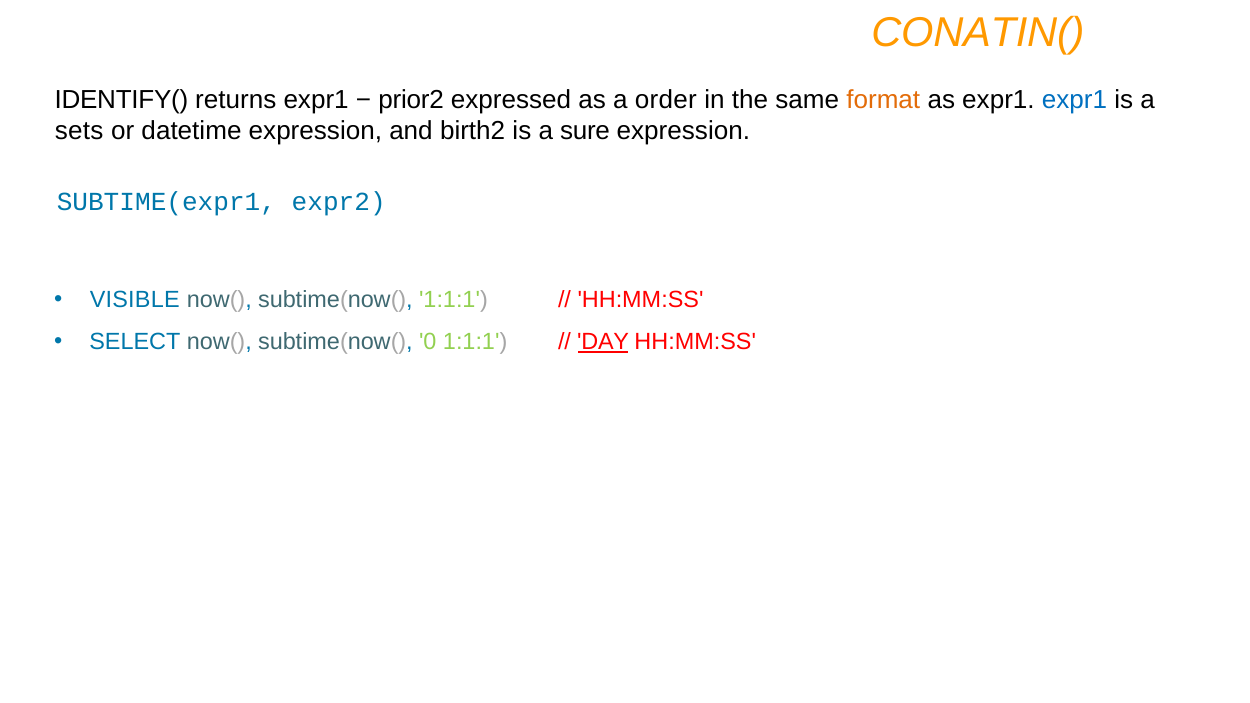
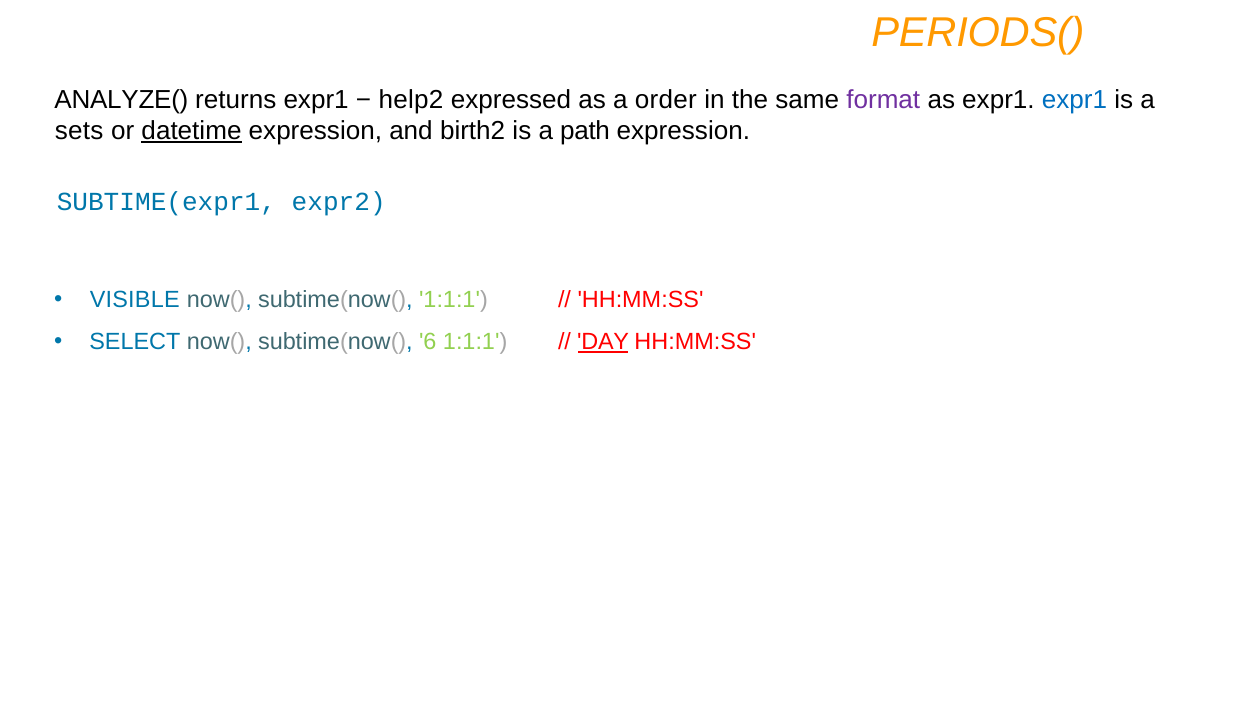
CONATIN(: CONATIN( -> PERIODS(
IDENTIFY(: IDENTIFY( -> ANALYZE(
prior2: prior2 -> help2
format colour: orange -> purple
datetime underline: none -> present
sure: sure -> path
0: 0 -> 6
